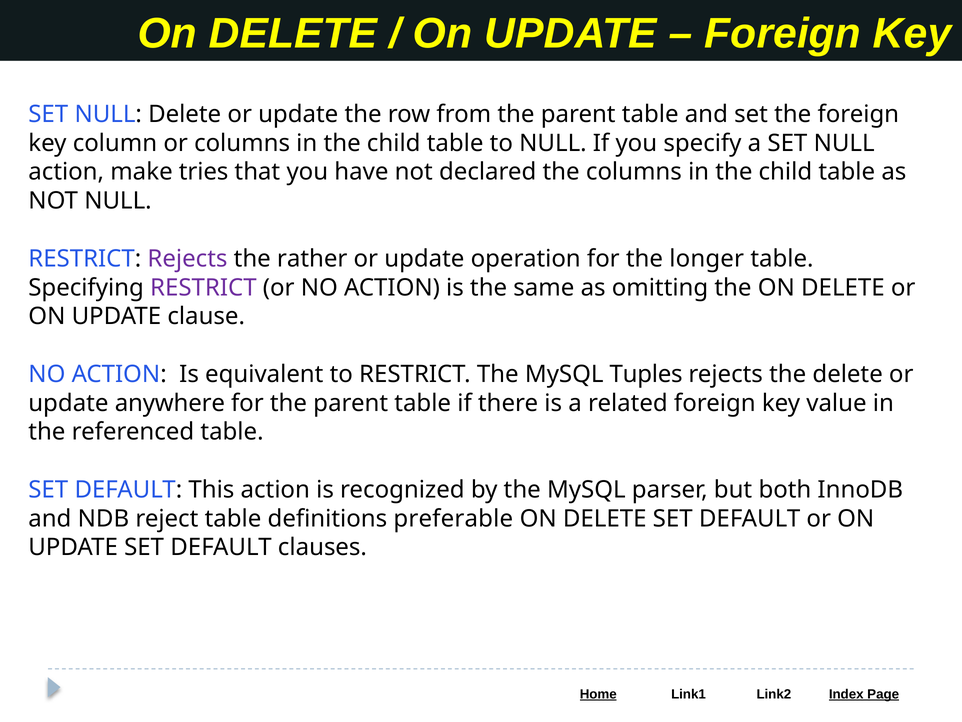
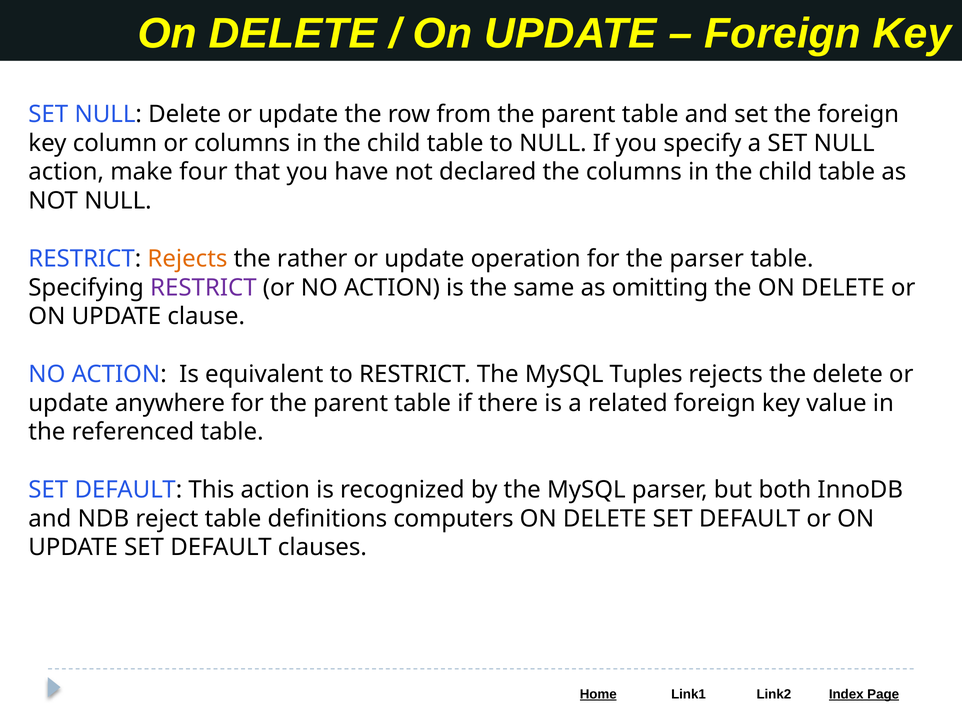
tries: tries -> four
Rejects at (187, 259) colour: purple -> orange
the longer: longer -> parser
preferable: preferable -> computers
